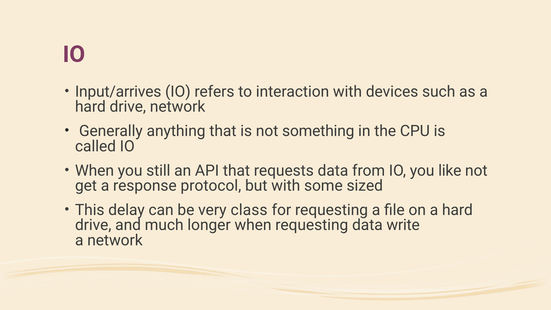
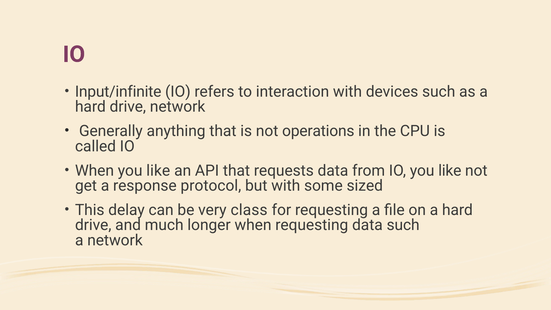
Input/arrives: Input/arrives -> Input/infinite
something: something -> operations
When you still: still -> like
data write: write -> such
